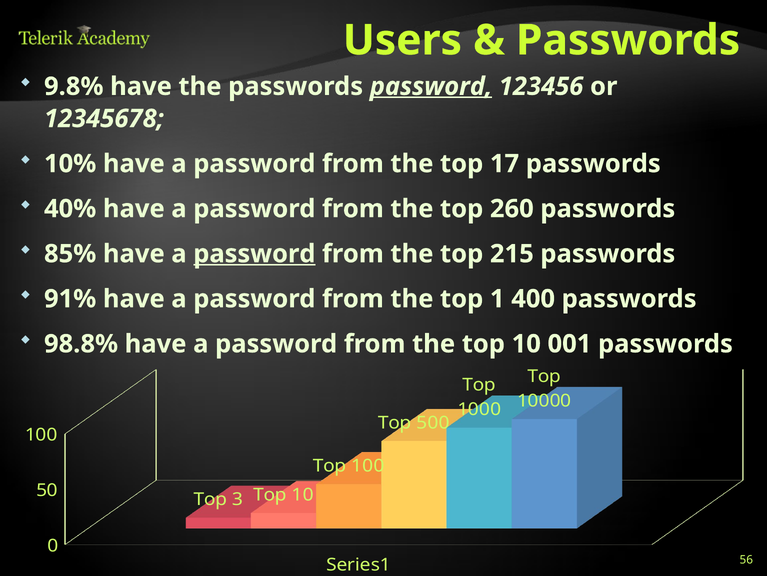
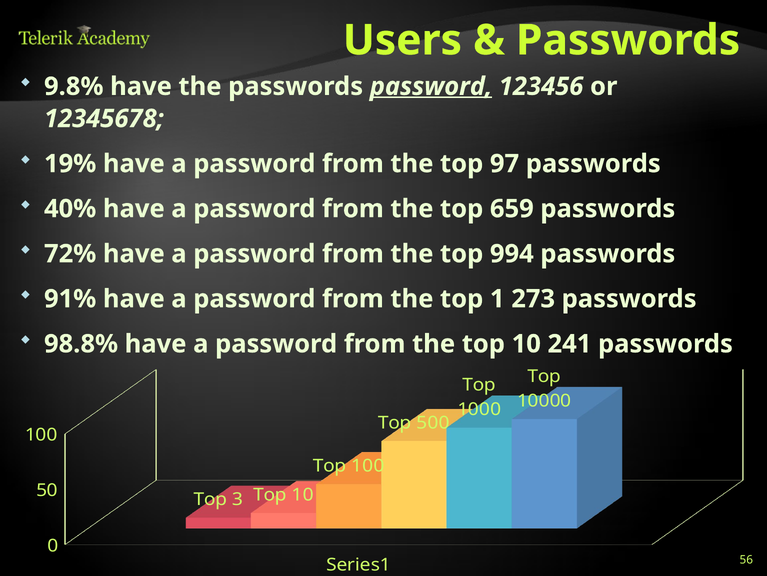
10%: 10% -> 19%
17: 17 -> 97
260: 260 -> 659
85%: 85% -> 72%
password at (254, 254) underline: present -> none
215: 215 -> 994
400: 400 -> 273
001: 001 -> 241
